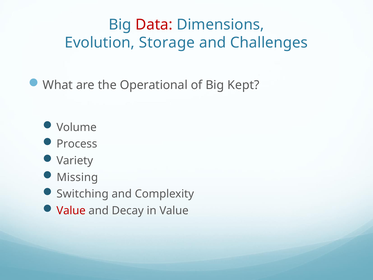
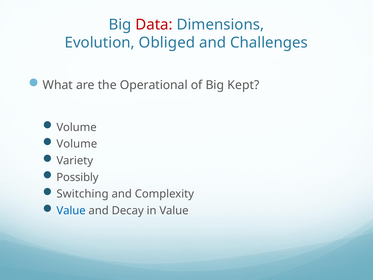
Storage: Storage -> Obliged
Process at (77, 144): Process -> Volume
Missing: Missing -> Possibly
Value at (71, 210) colour: red -> blue
